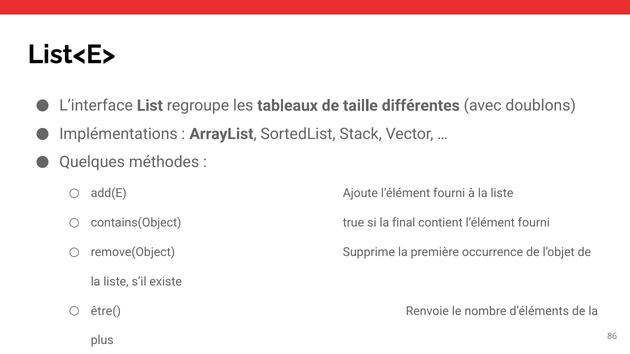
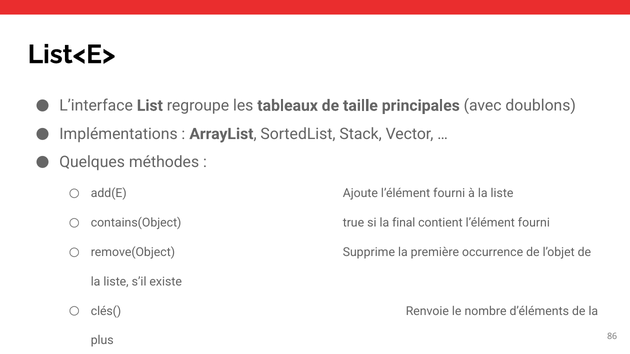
différentes: différentes -> principales
être(: être( -> clés(
